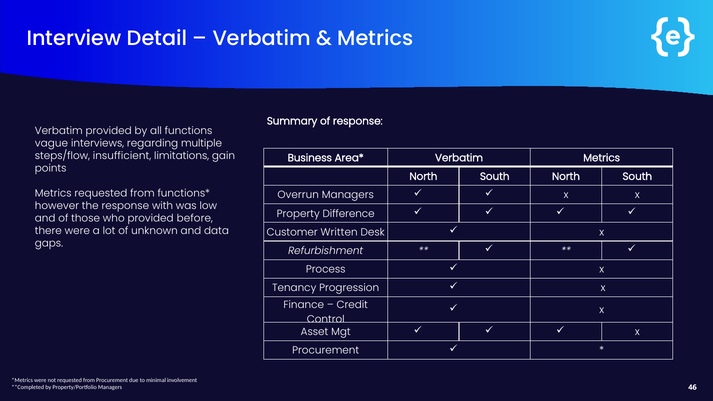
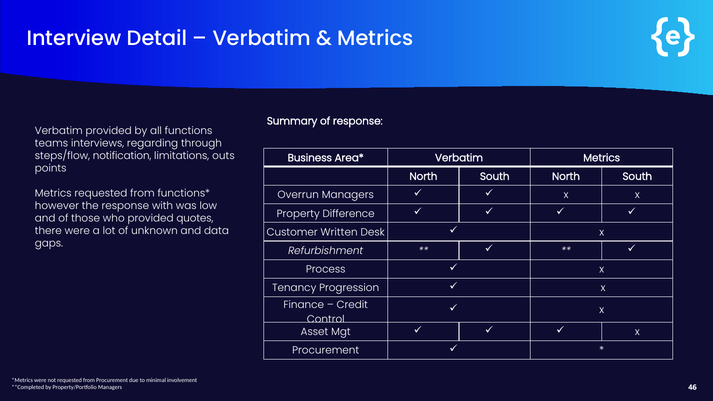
vague: vague -> teams
multiple: multiple -> through
insufficient: insufficient -> notification
gain: gain -> outs
before: before -> quotes
